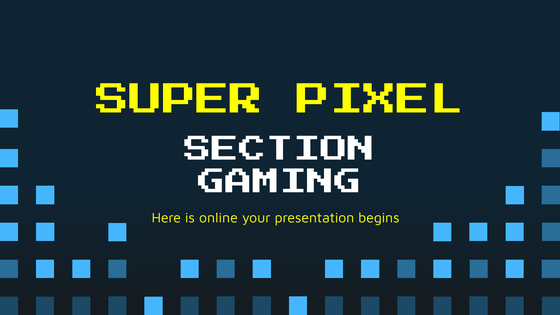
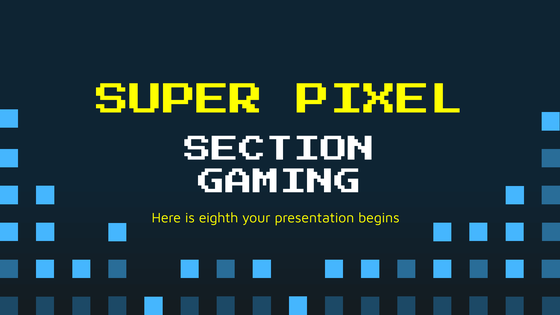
online: online -> eighth
